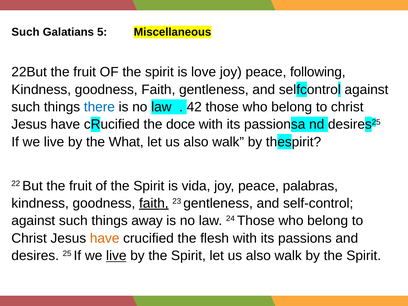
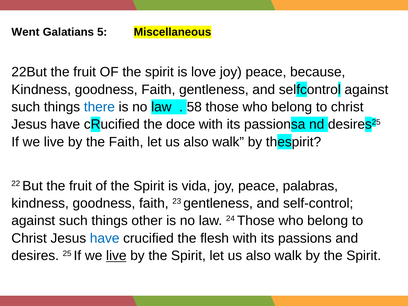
Such at (25, 32): Such -> Went
following: following -> because
42: 42 -> 58
the What: What -> Faith
faith at (154, 203) underline: present -> none
away: away -> other
have at (105, 238) colour: orange -> blue
